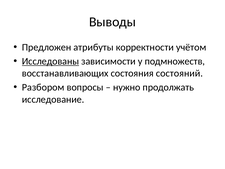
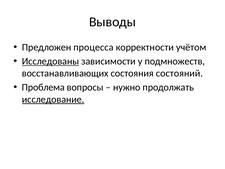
атрибуты: атрибуты -> процесса
Разбором: Разбором -> Проблема
исследование underline: none -> present
